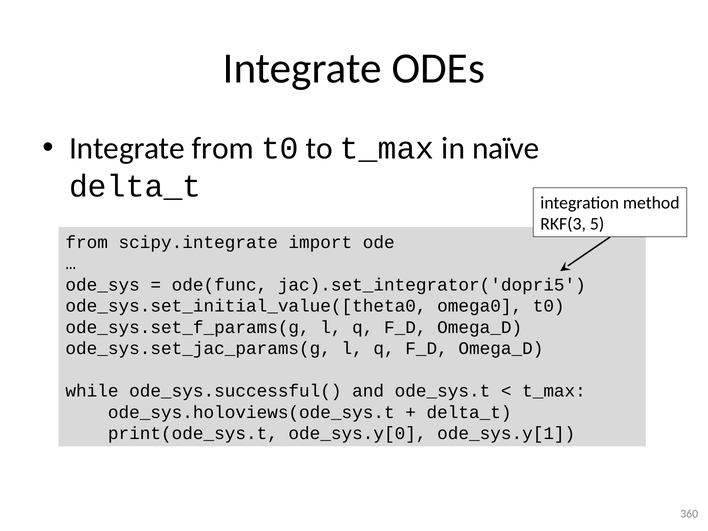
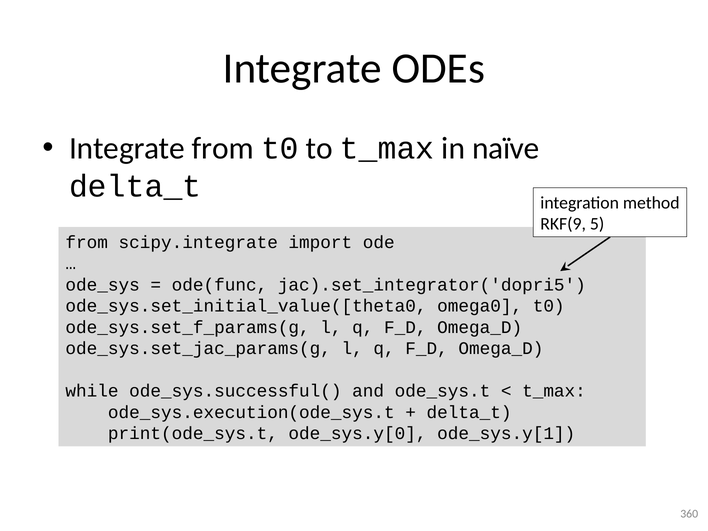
RKF(3: RKF(3 -> RKF(9
ode_sys.holoviews(ode_sys.t: ode_sys.holoviews(ode_sys.t -> ode_sys.execution(ode_sys.t
